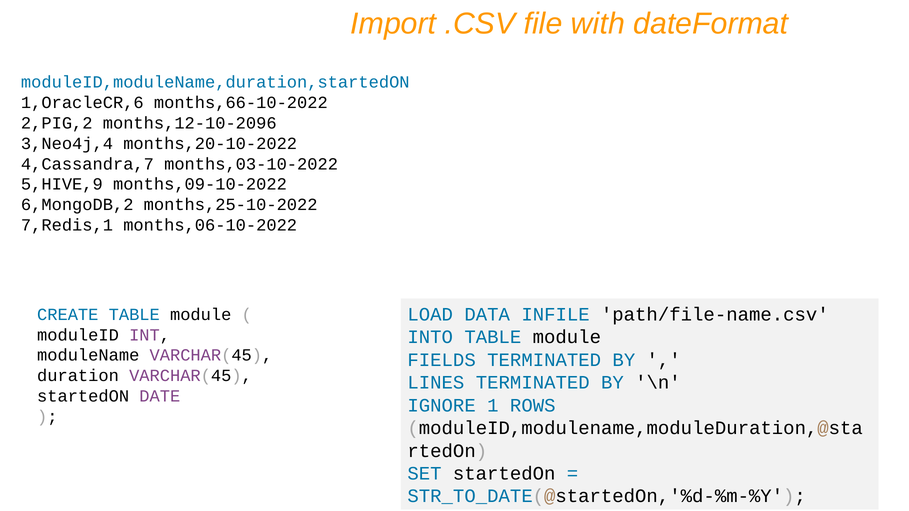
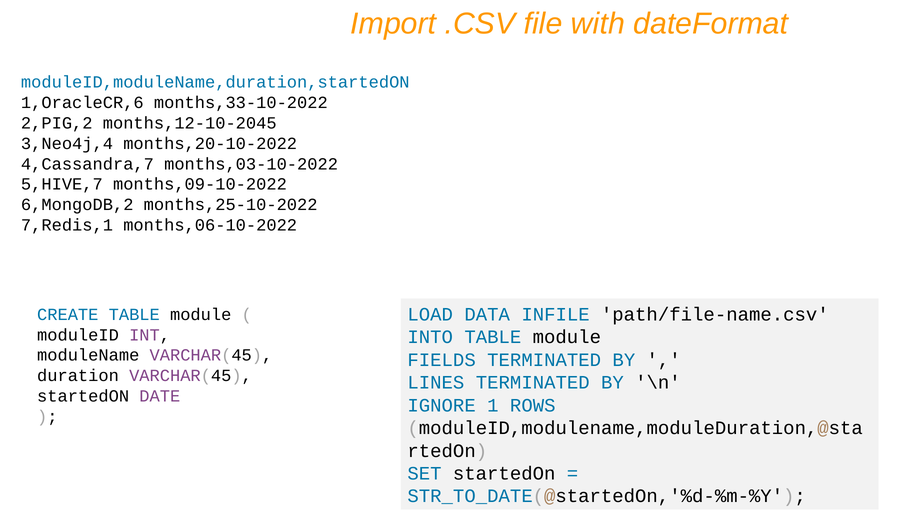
months,66-10-2022: months,66-10-2022 -> months,33-10-2022
months,12-10-2096: months,12-10-2096 -> months,12-10-2045
5,HIVE,9: 5,HIVE,9 -> 5,HIVE,7
